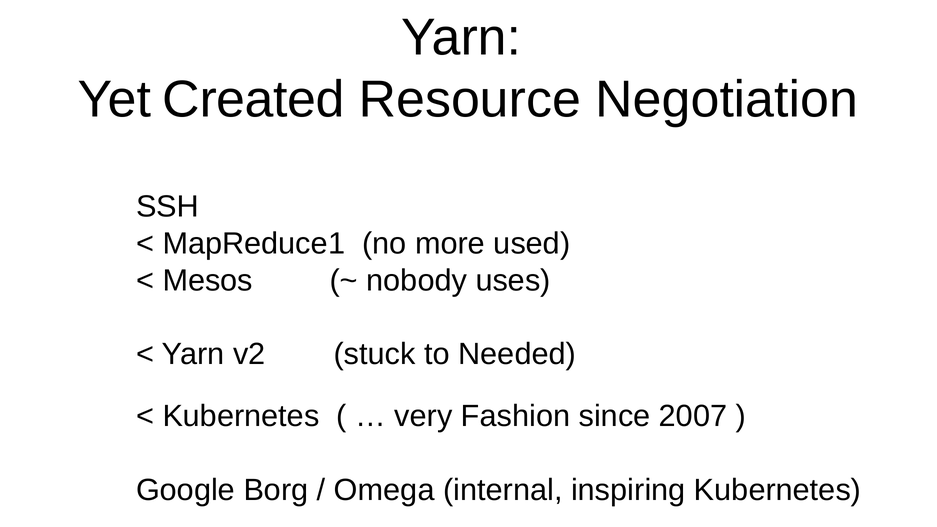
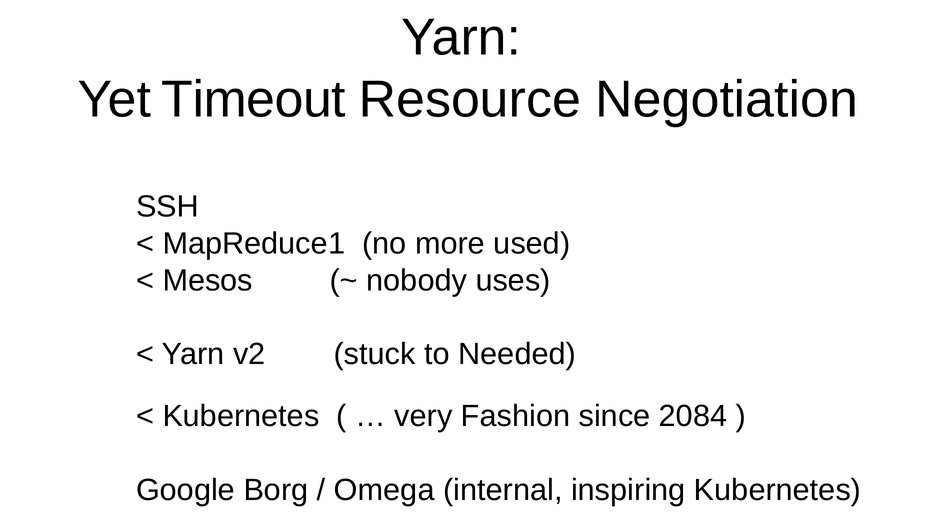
Created: Created -> Timeout
2007: 2007 -> 2084
